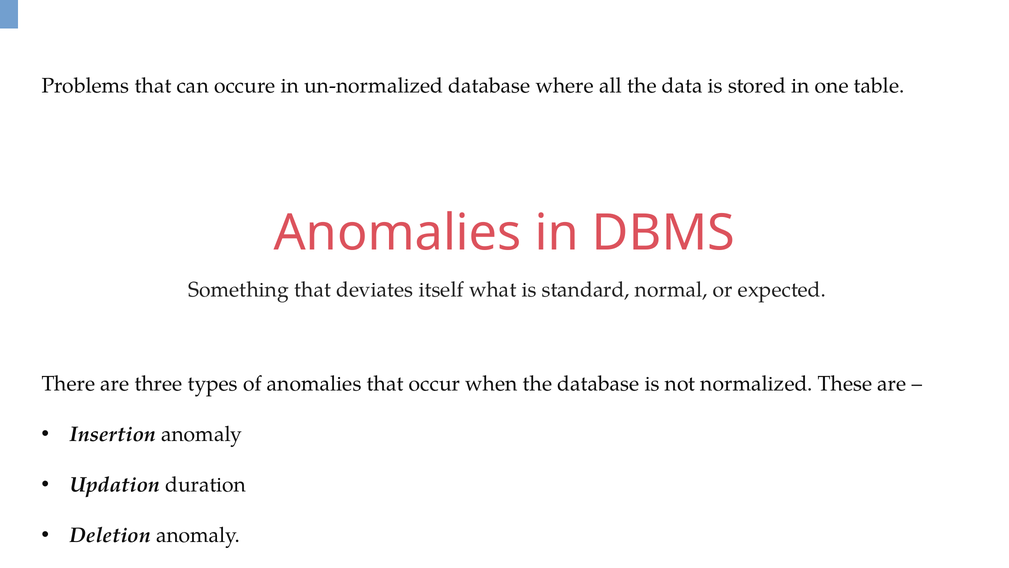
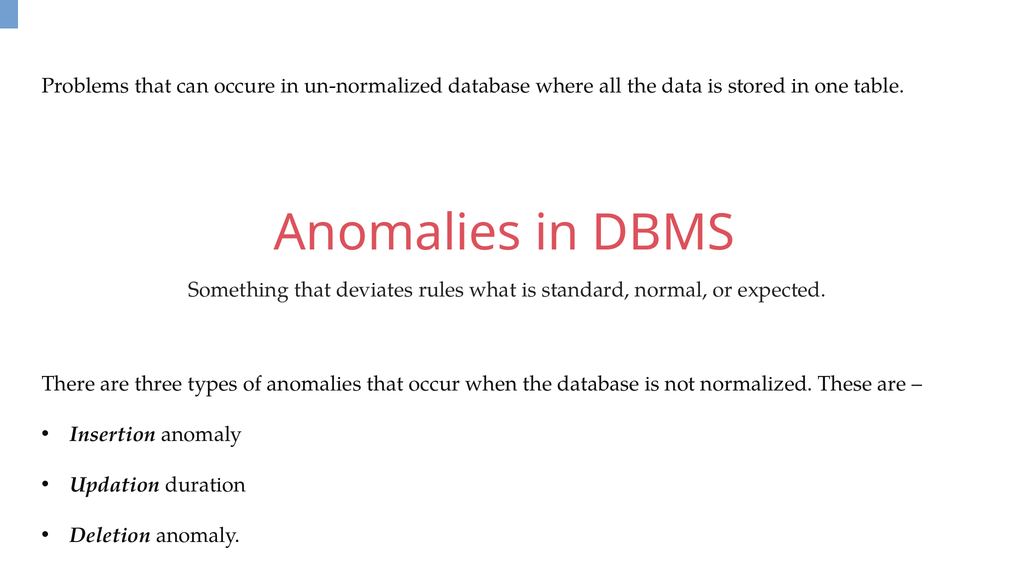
itself: itself -> rules
